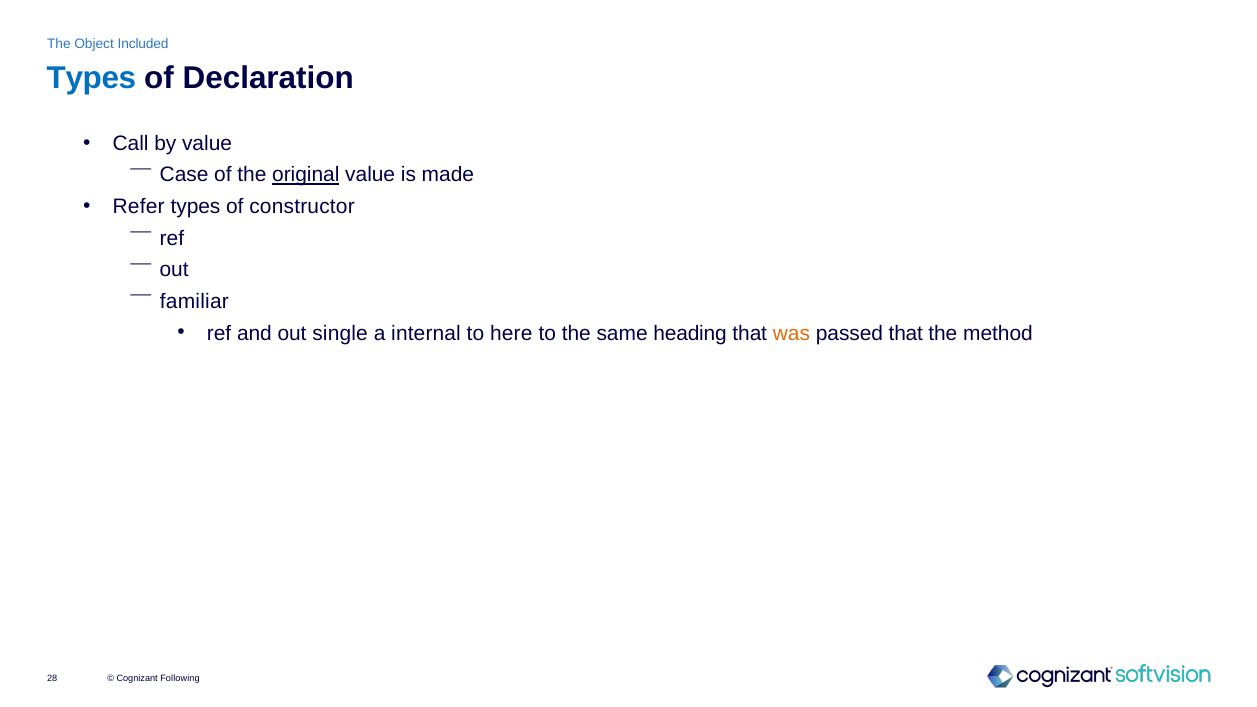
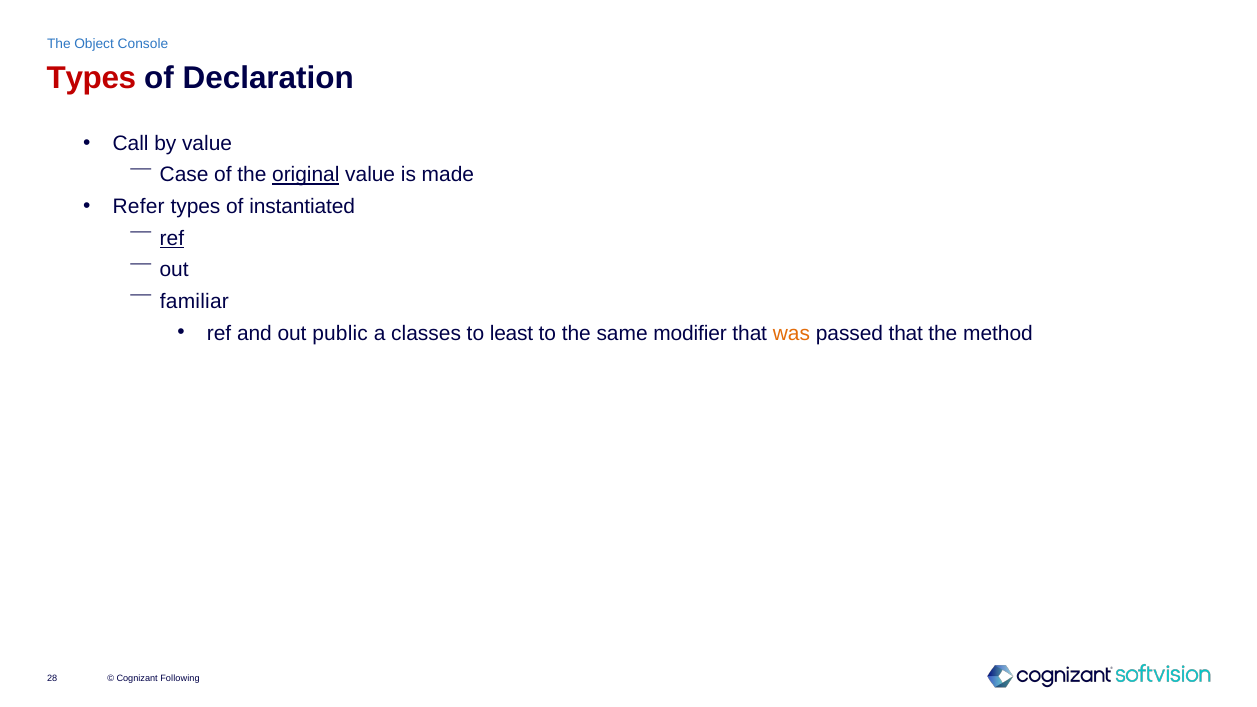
Included: Included -> Console
Types at (91, 79) colour: blue -> red
constructor: constructor -> instantiated
ref at (172, 238) underline: none -> present
single: single -> public
internal: internal -> classes
here: here -> least
heading: heading -> modifier
